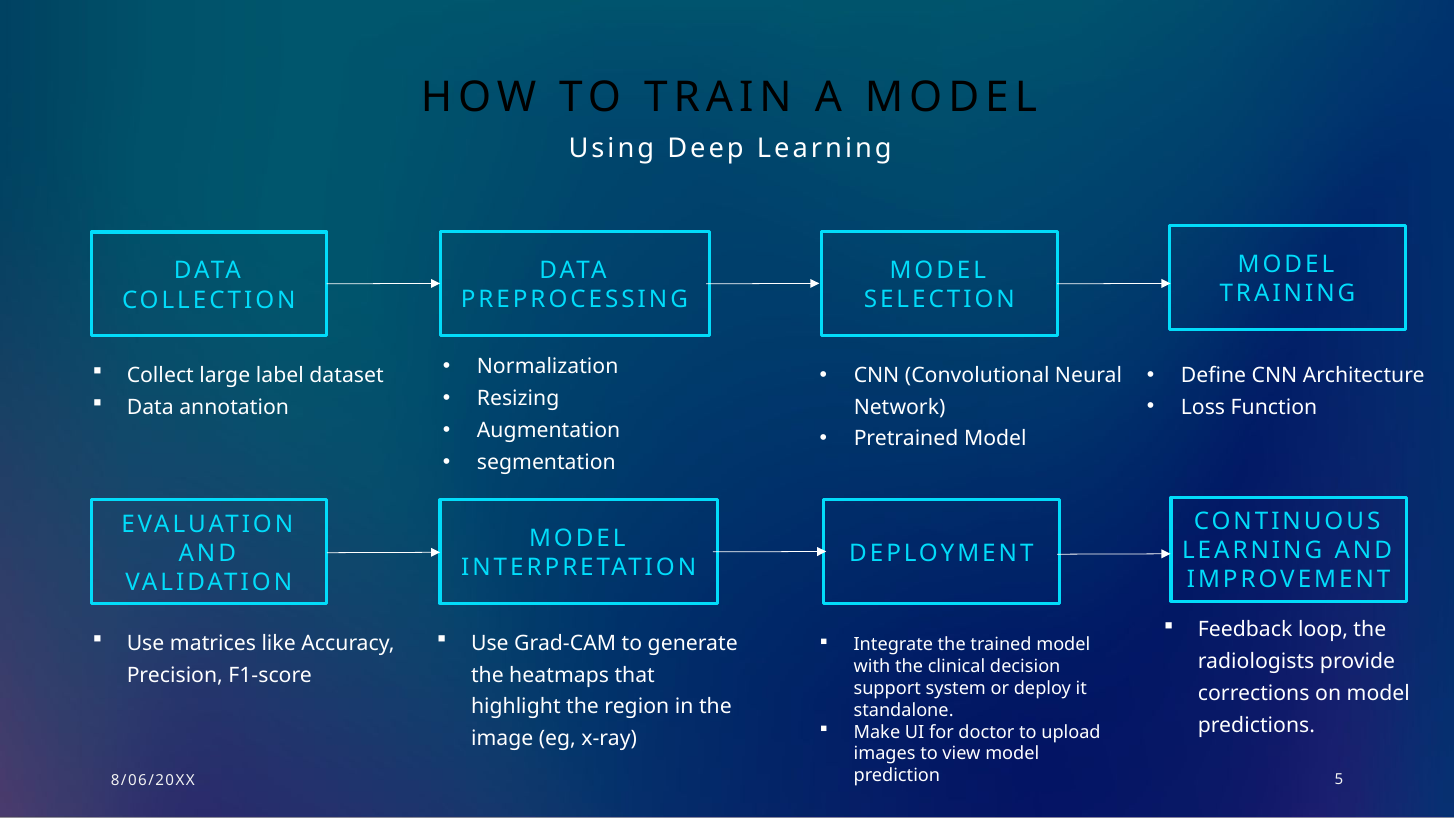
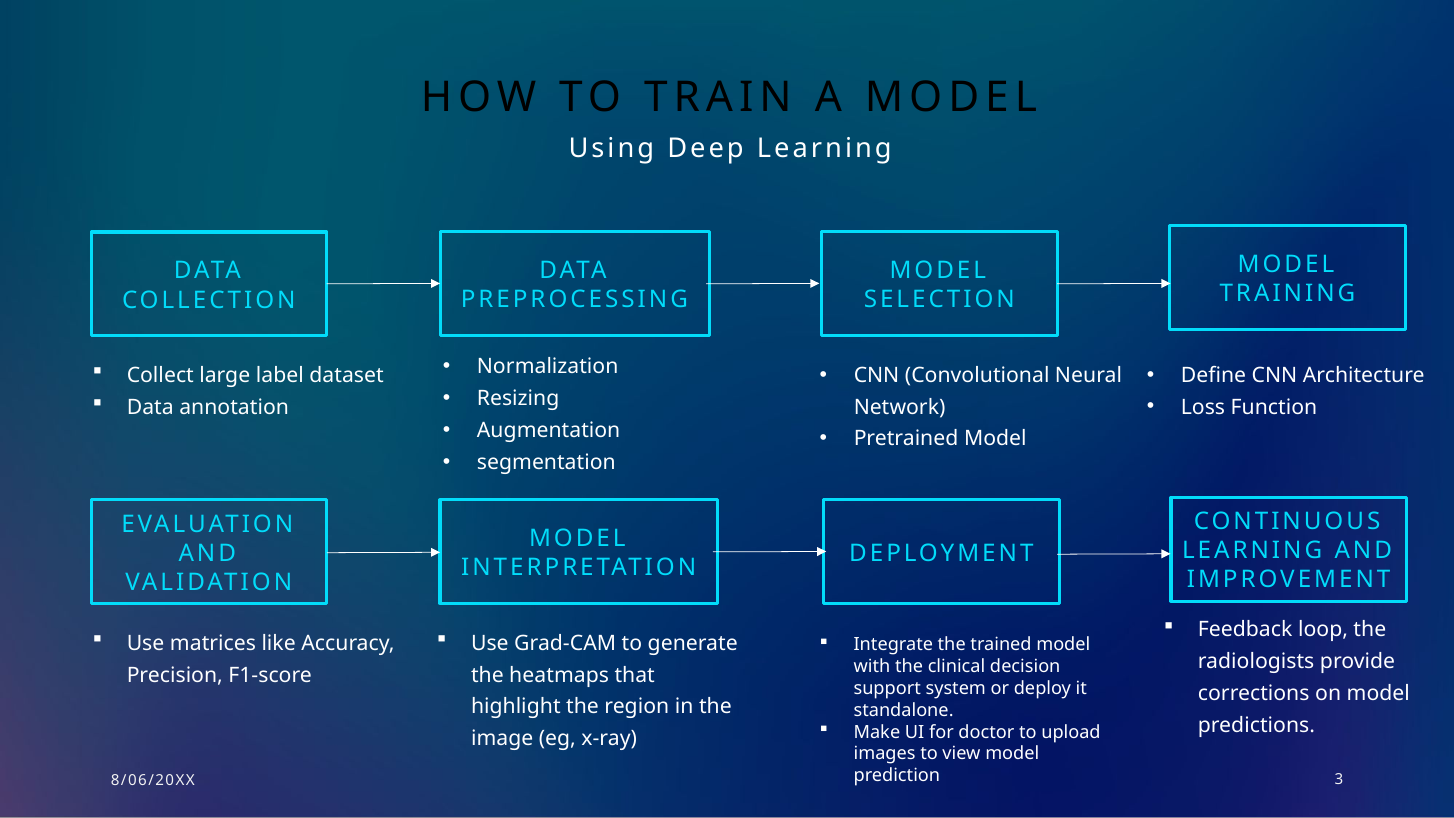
5: 5 -> 3
